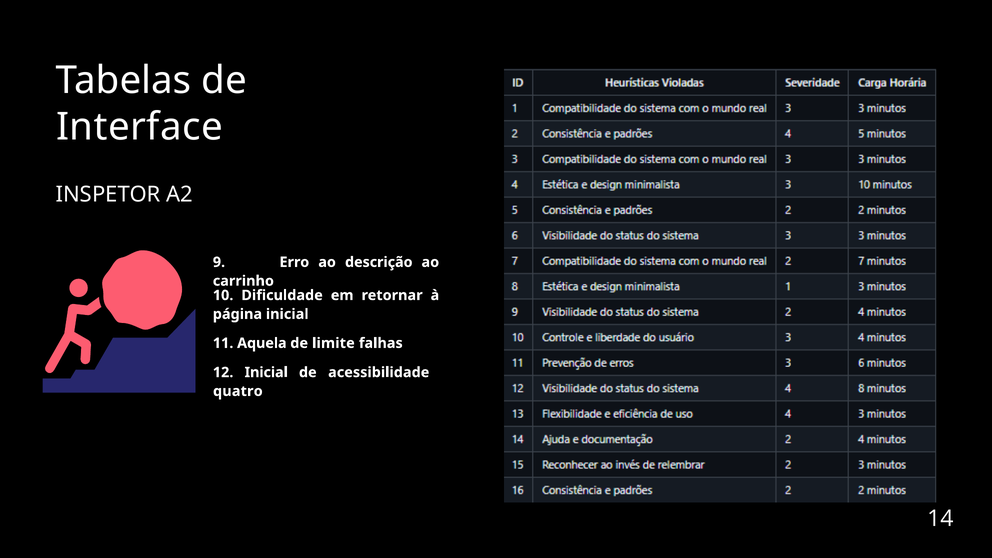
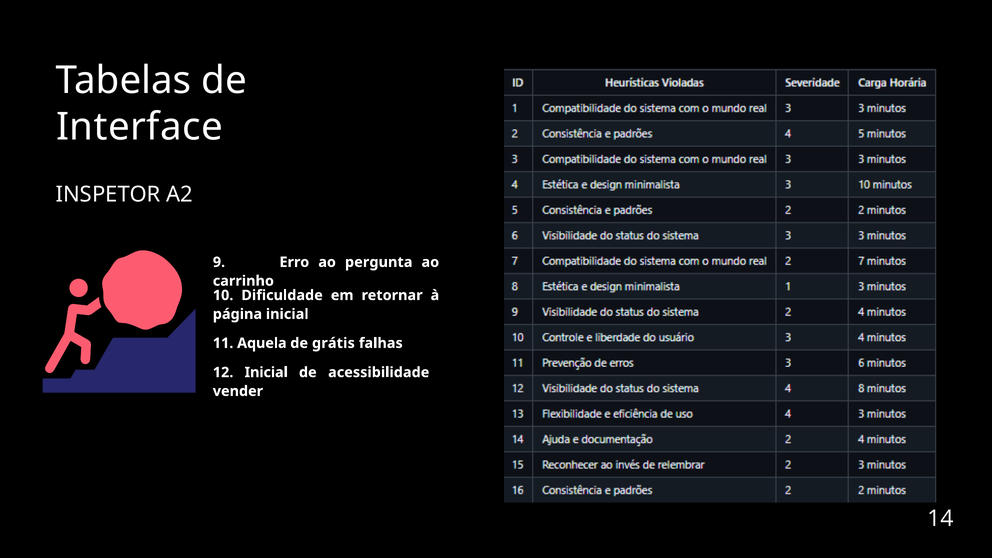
descrição: descrição -> pergunta
limite: limite -> grátis
quatro: quatro -> vender
